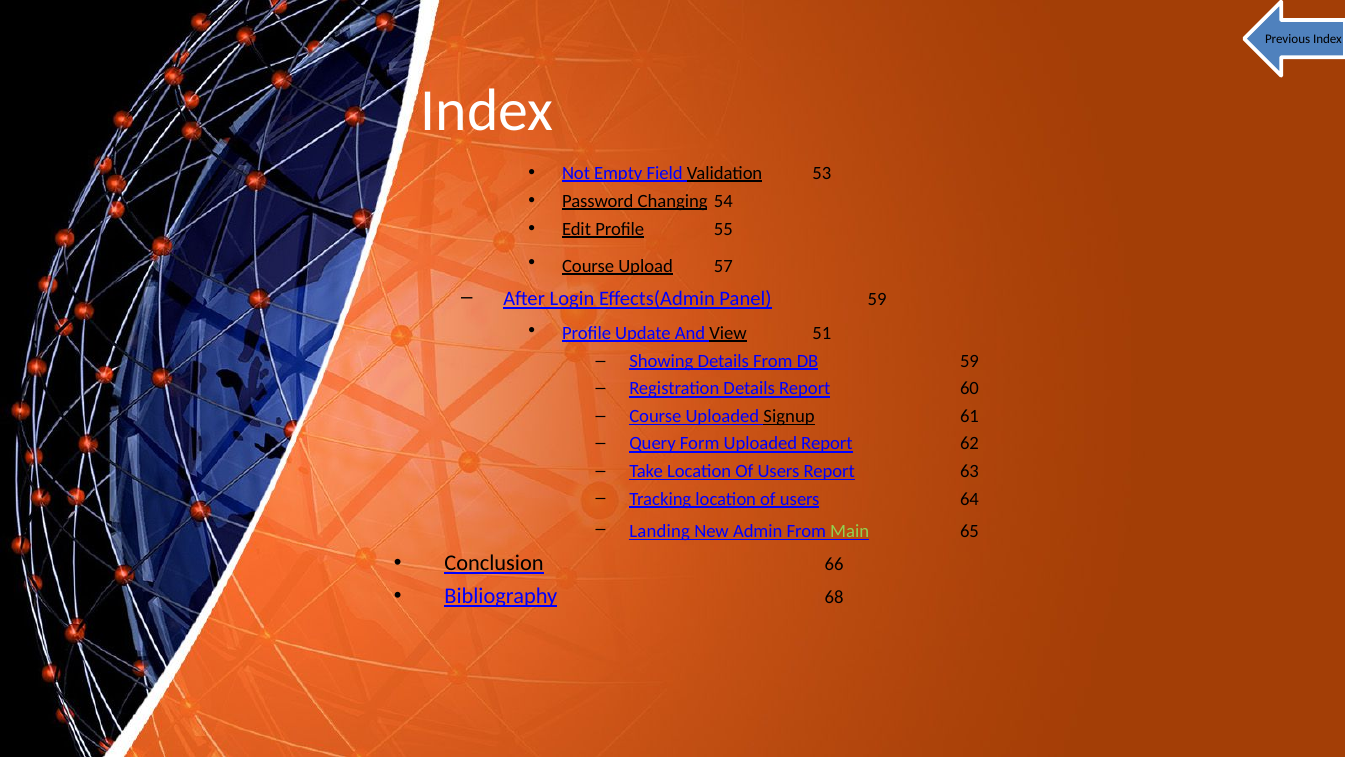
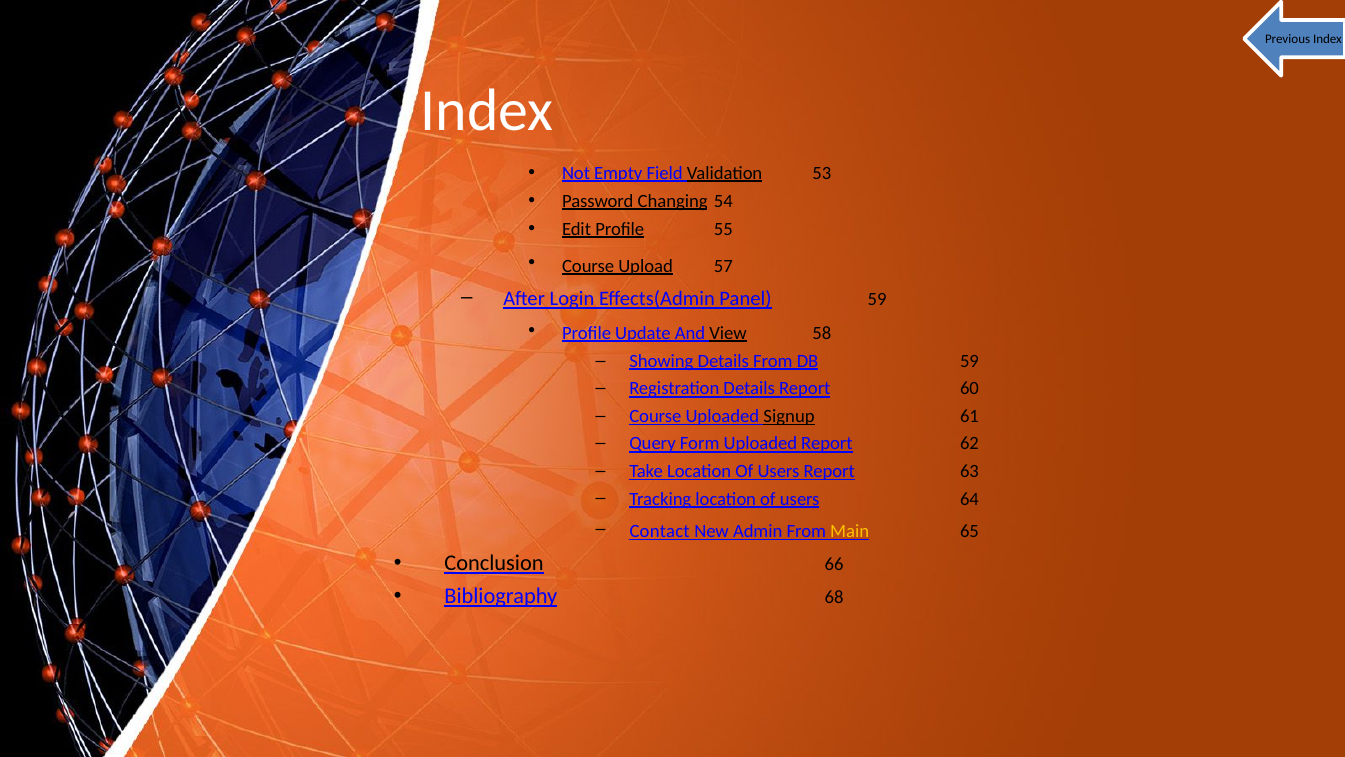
51: 51 -> 58
Landing: Landing -> Contact
Main colour: light green -> yellow
